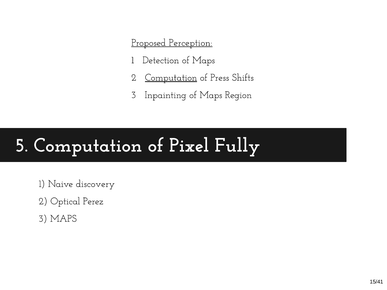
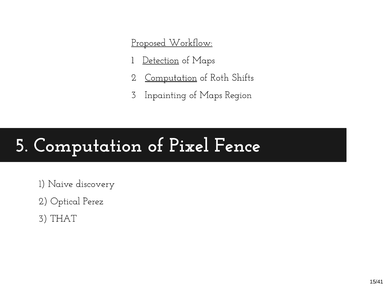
Perception: Perception -> Workflow
Detection underline: none -> present
Press: Press -> Roth
Fully: Fully -> Fence
3 MAPS: MAPS -> THAT
